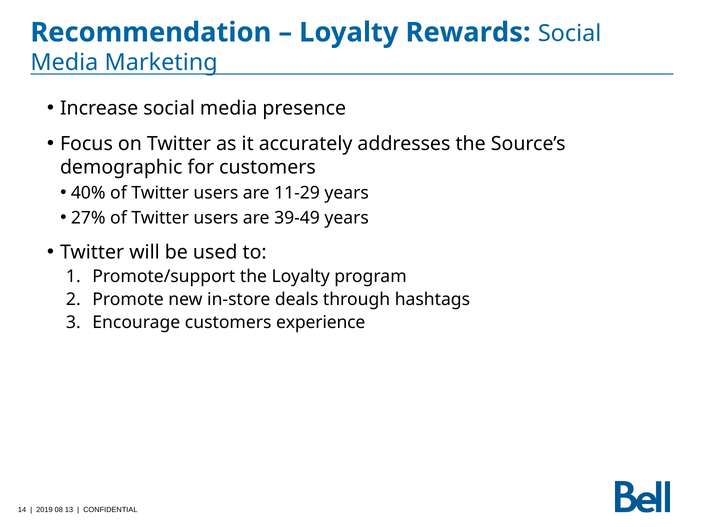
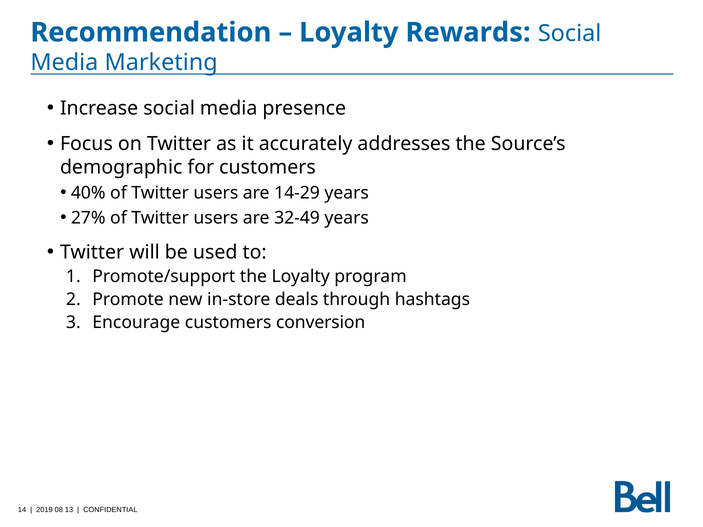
11-29: 11-29 -> 14-29
39-49: 39-49 -> 32-49
experience: experience -> conversion
